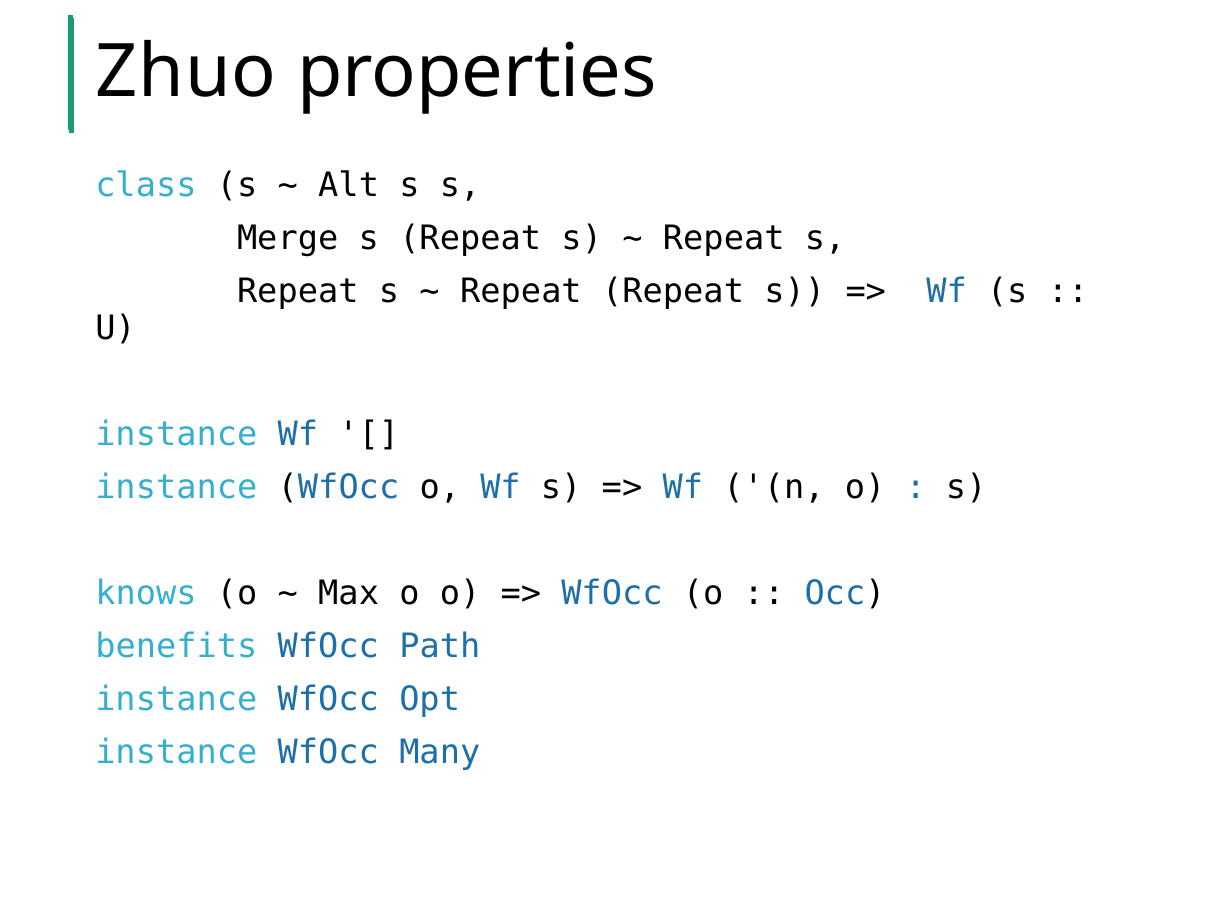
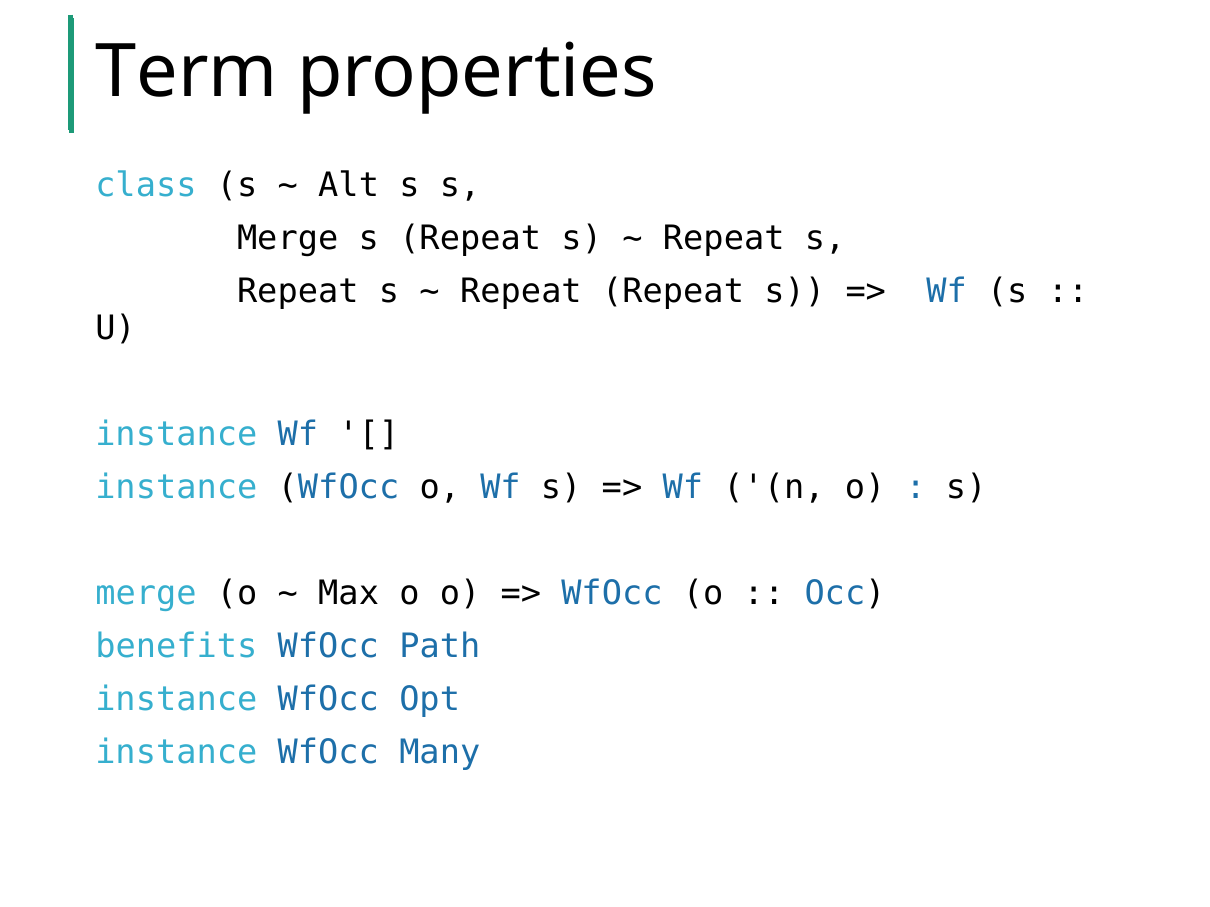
Zhuo: Zhuo -> Term
knows at (146, 594): knows -> merge
